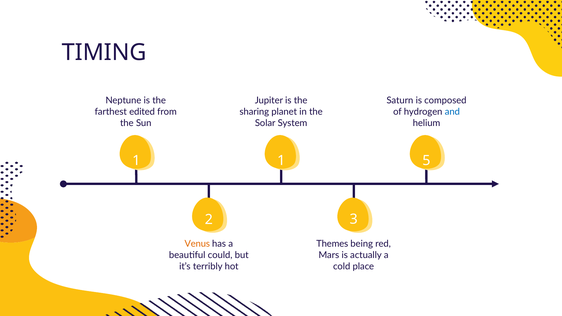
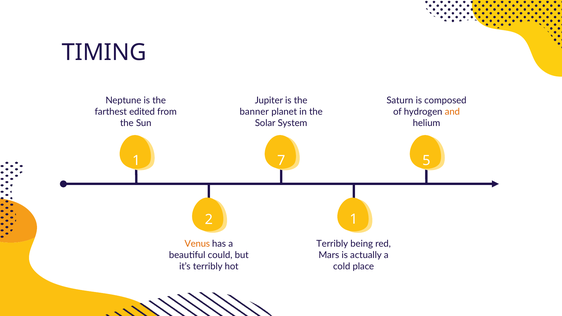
sharing: sharing -> banner
and colour: blue -> orange
1 1: 1 -> 7
3 at (354, 219): 3 -> 1
Themes at (332, 244): Themes -> Terribly
